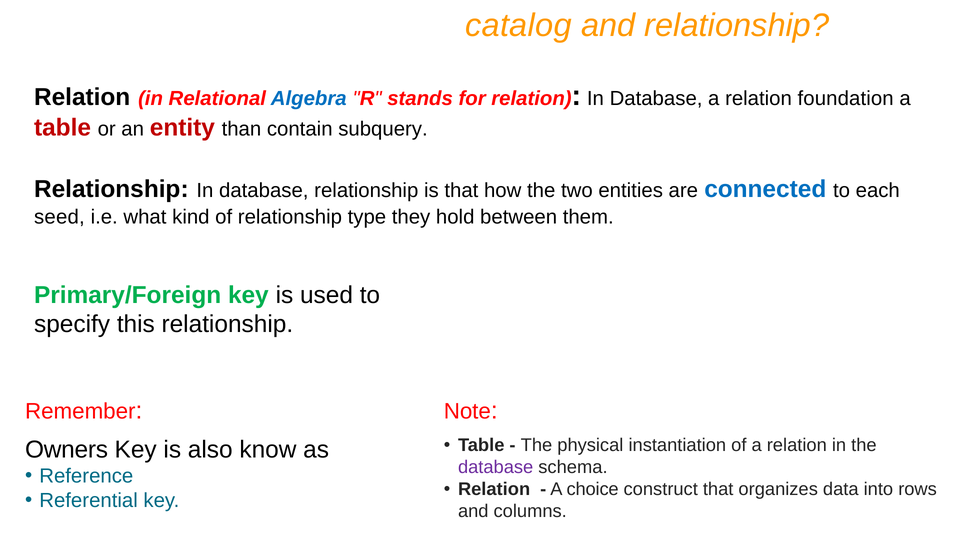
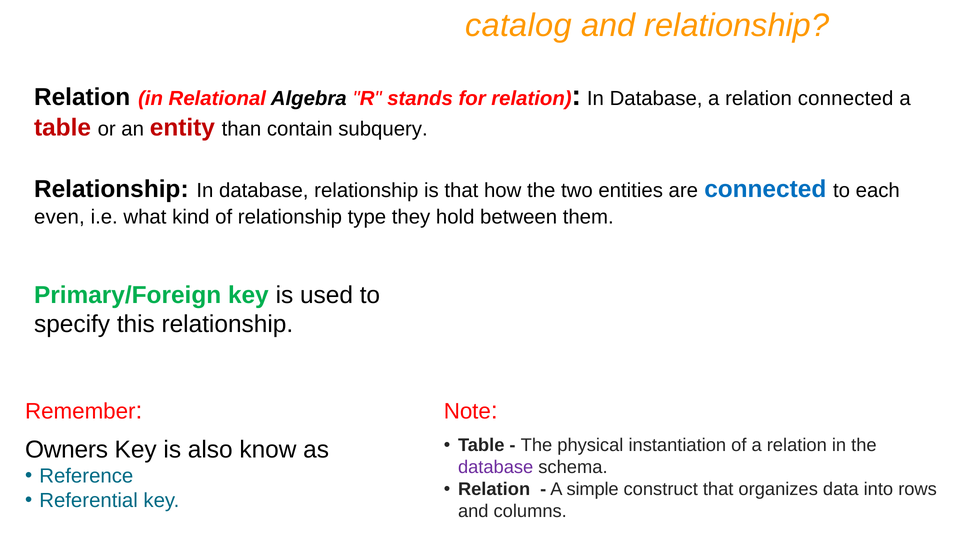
Algebra colour: blue -> black
relation foundation: foundation -> connected
seed: seed -> even
choice: choice -> simple
